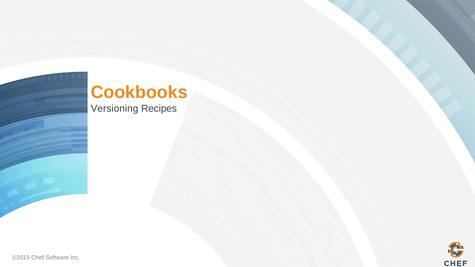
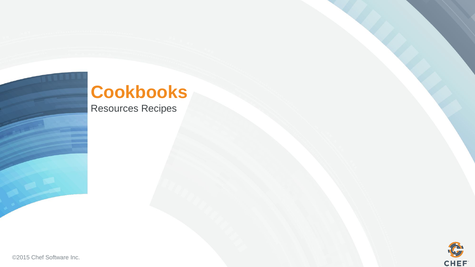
Versioning: Versioning -> Resources
